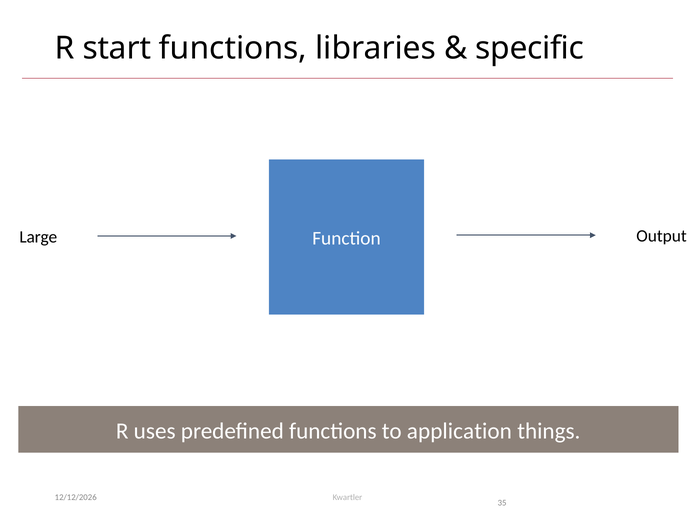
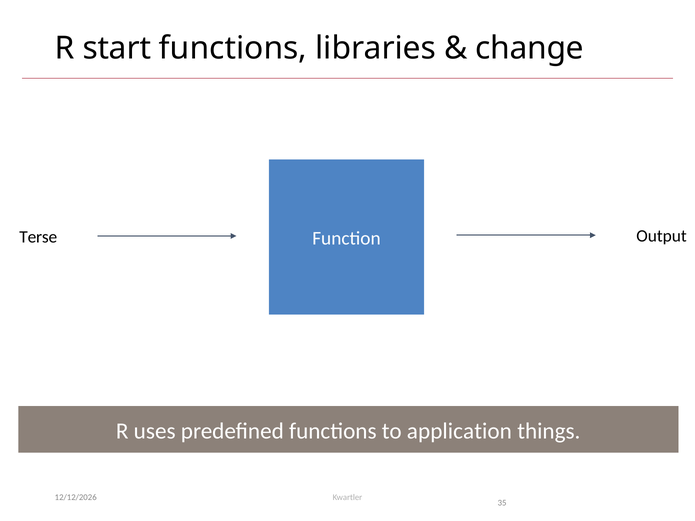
specific: specific -> change
Large: Large -> Terse
